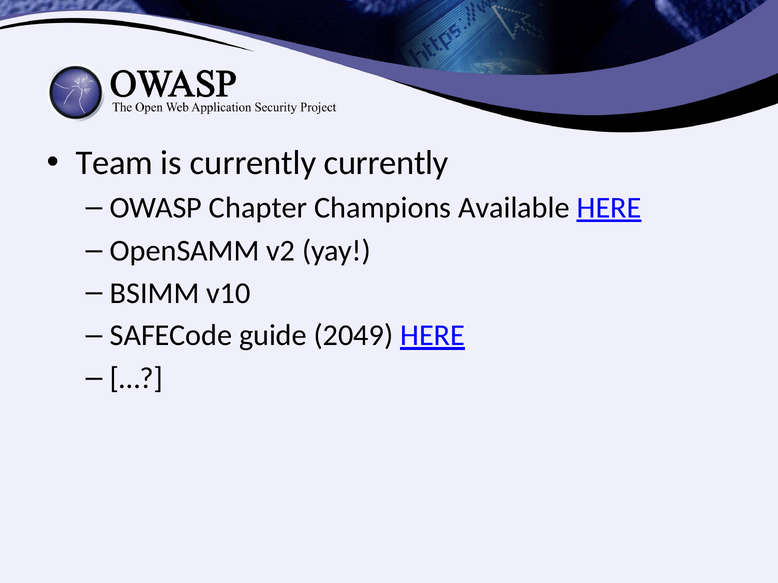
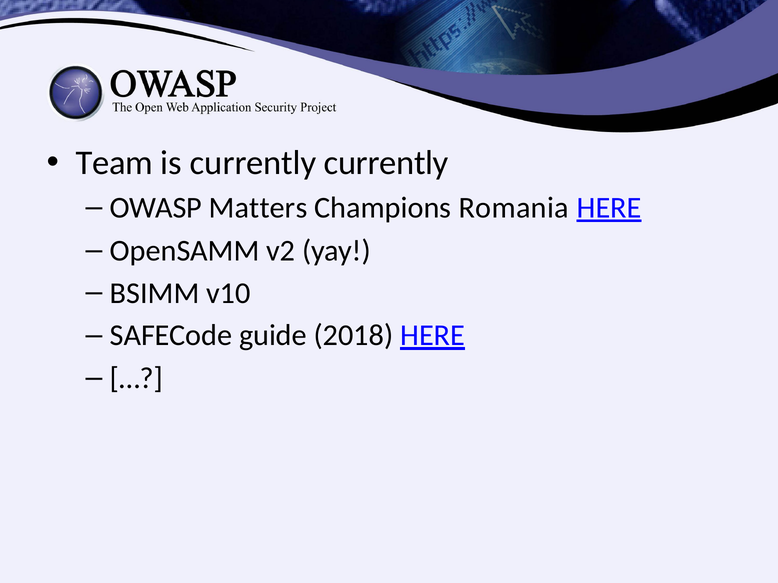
Chapter: Chapter -> Matters
Available: Available -> Romania
2049: 2049 -> 2018
